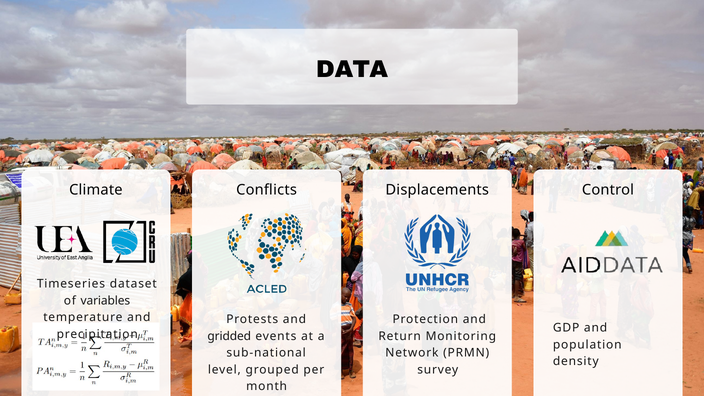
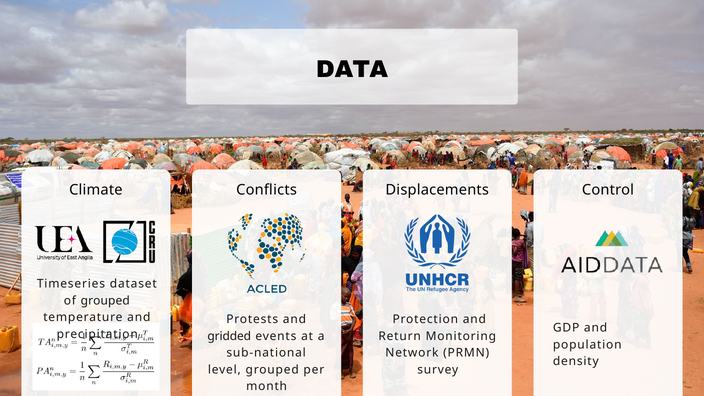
of variables: variables -> grouped
